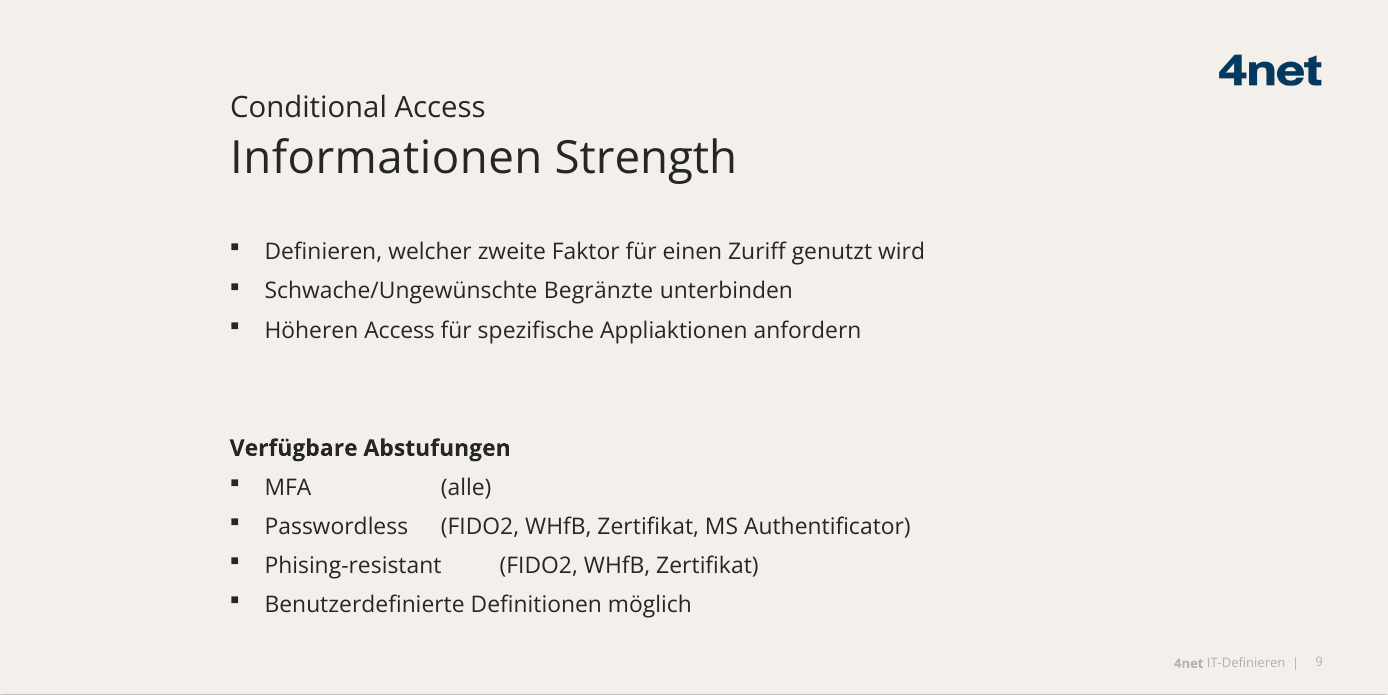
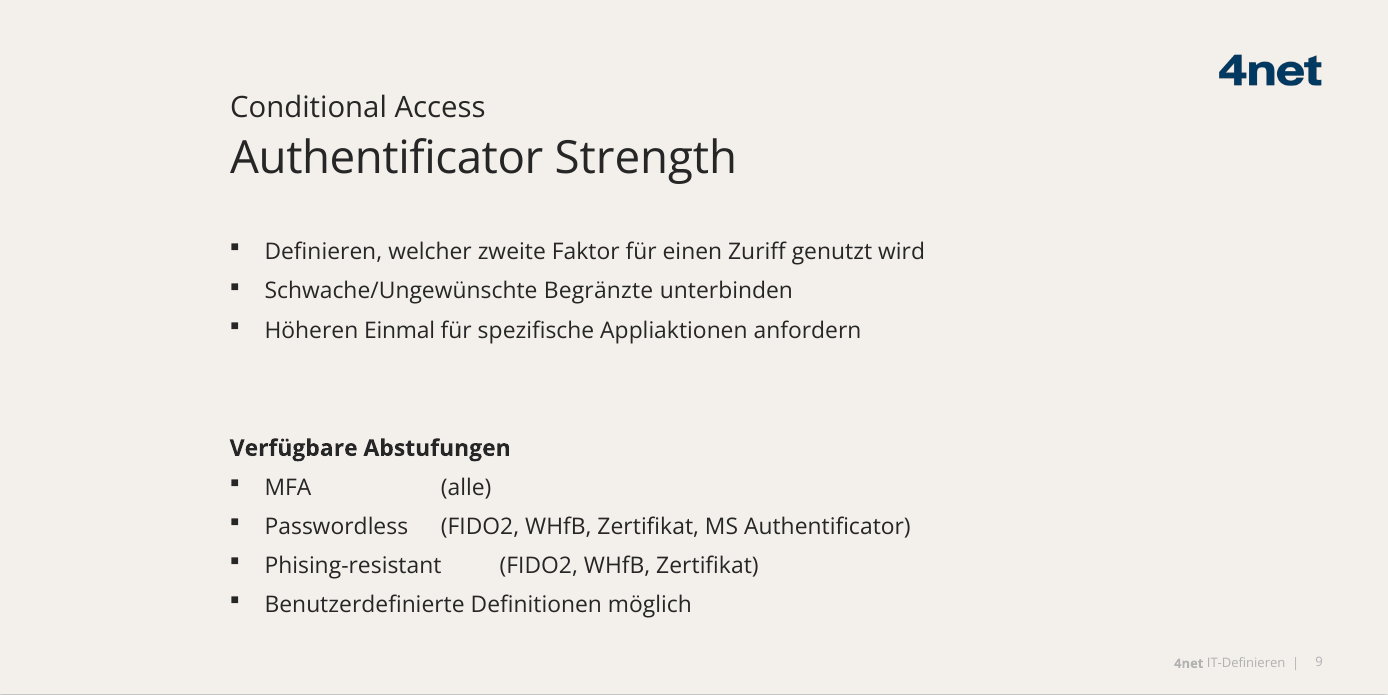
Informationen at (386, 158): Informationen -> Authentificator
Höheren Access: Access -> Einmal
